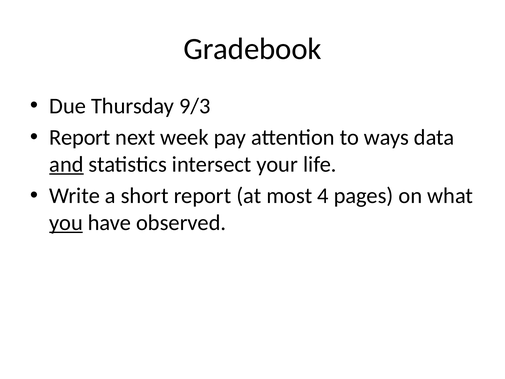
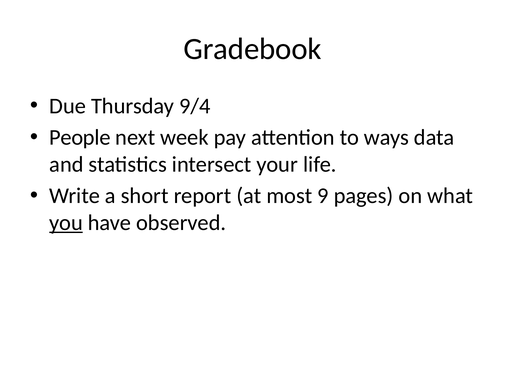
9/3: 9/3 -> 9/4
Report at (80, 137): Report -> People
and underline: present -> none
4: 4 -> 9
